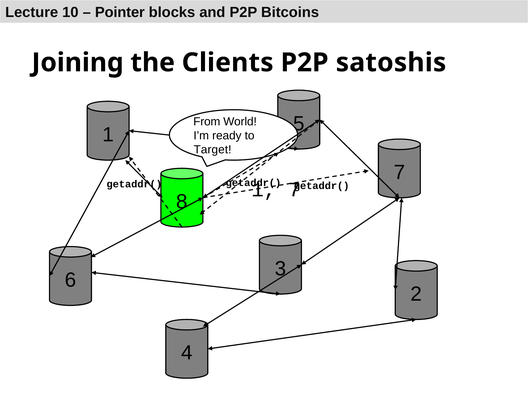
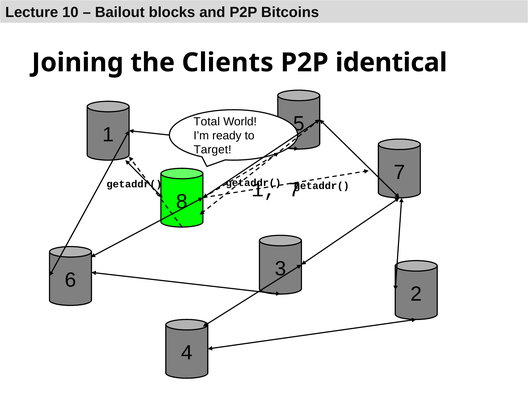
Pointer: Pointer -> Bailout
satoshis: satoshis -> identical
From: From -> Total
